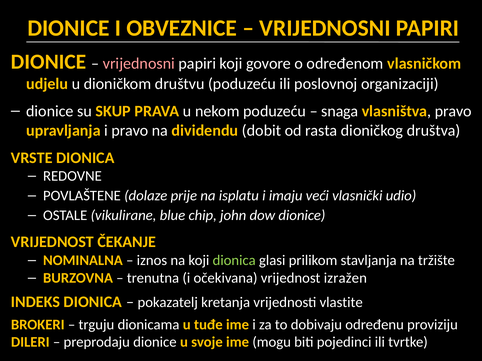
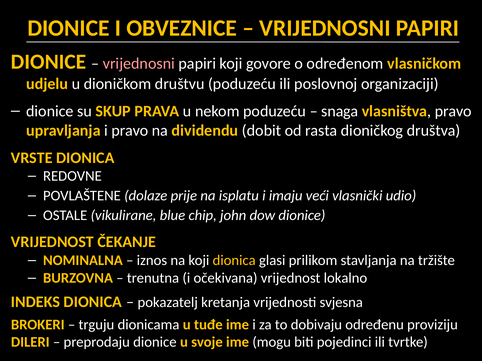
dionica at (234, 261) colour: light green -> yellow
izražen: izražen -> lokalno
vlastite: vlastite -> svjesna
